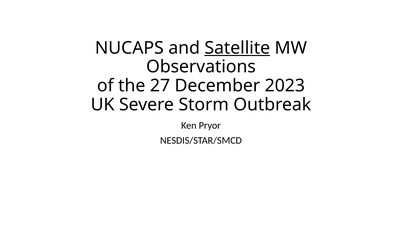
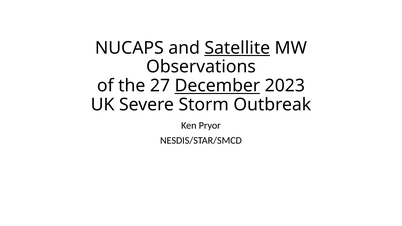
December underline: none -> present
